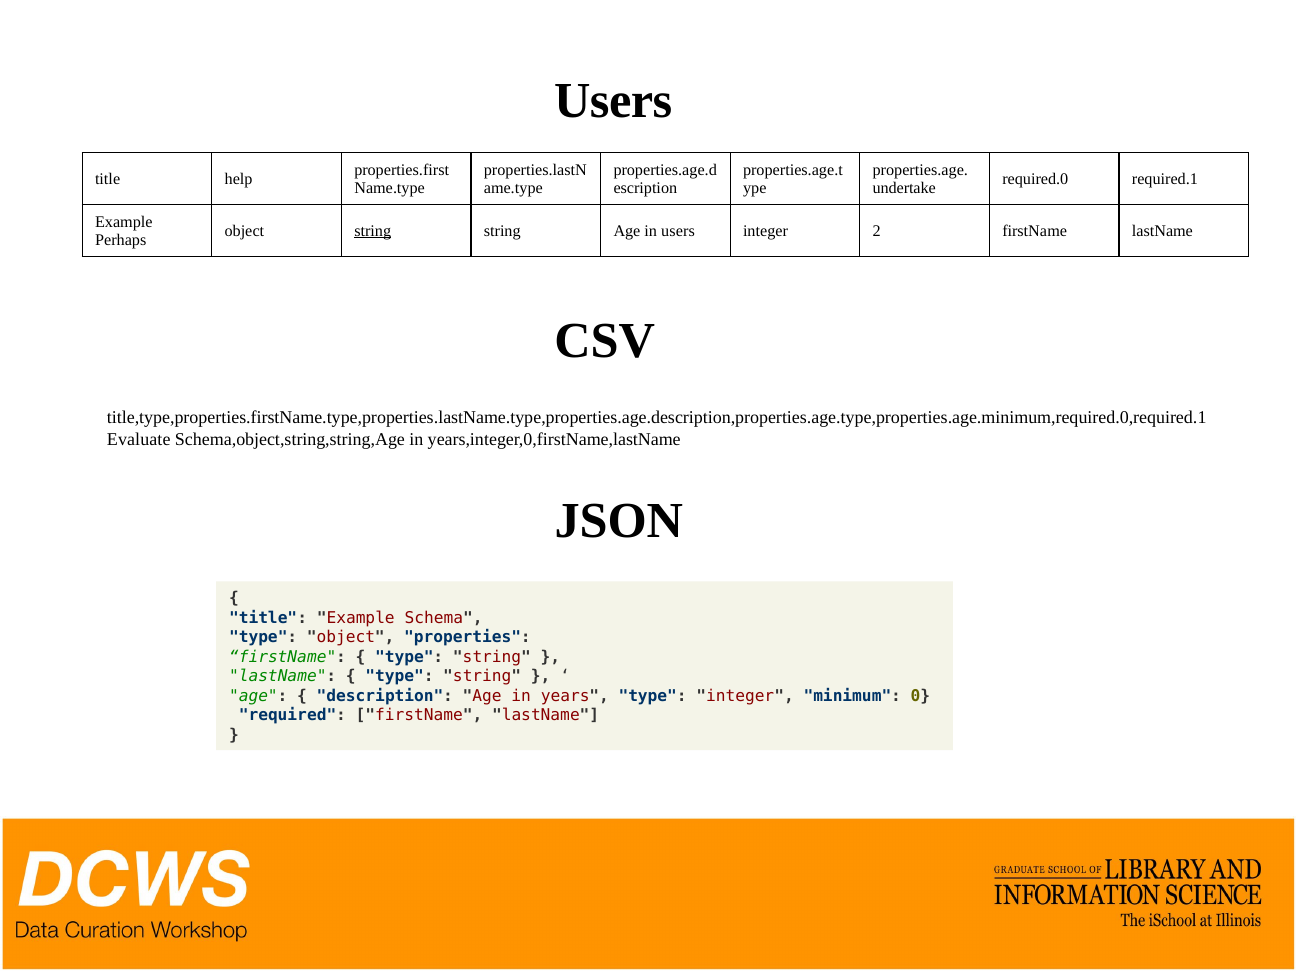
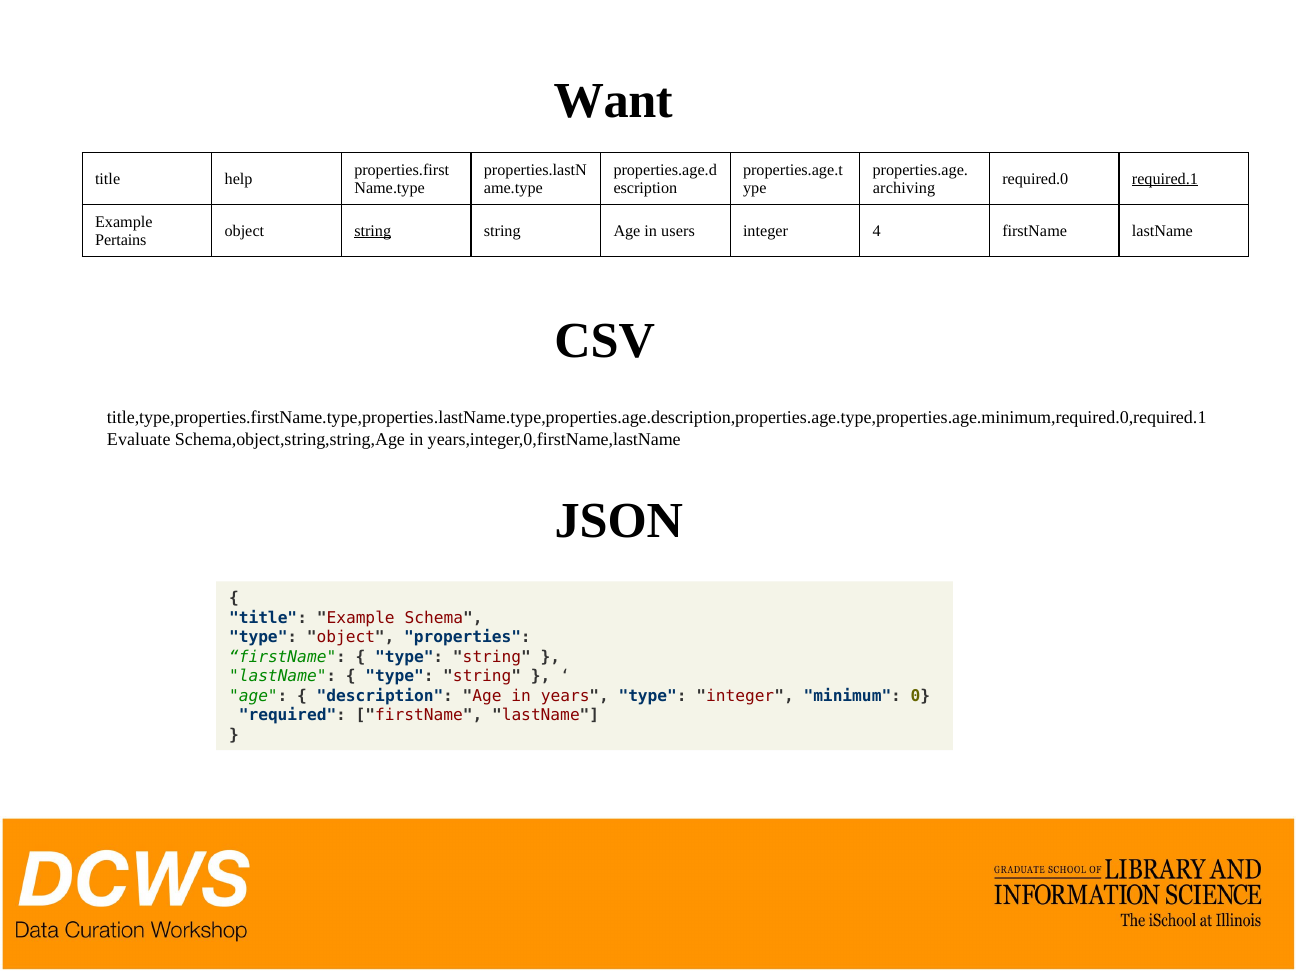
Users at (613, 101): Users -> Want
required.1 underline: none -> present
undertake: undertake -> archiving
2: 2 -> 4
Perhaps: Perhaps -> Pertains
